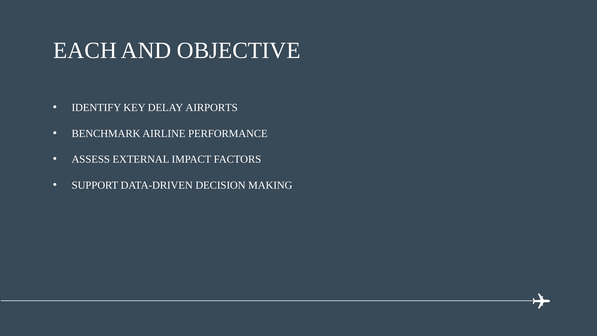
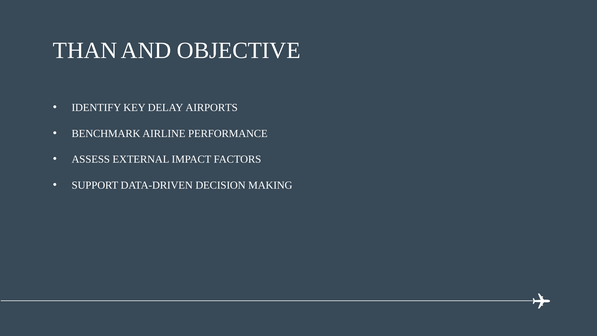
EACH: EACH -> THAN
